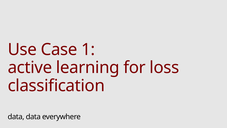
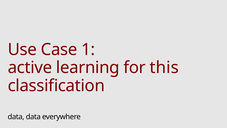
loss: loss -> this
